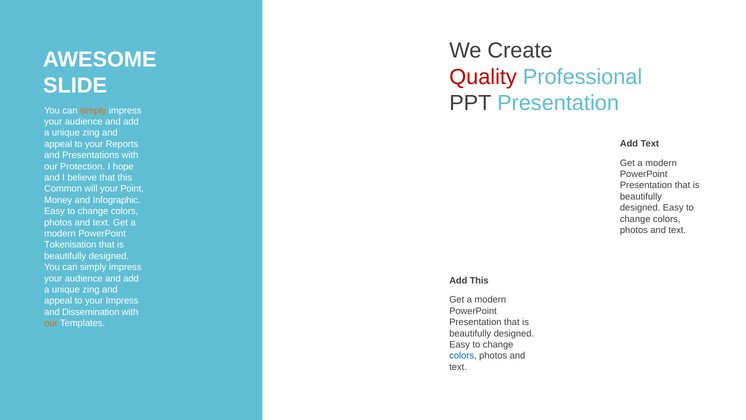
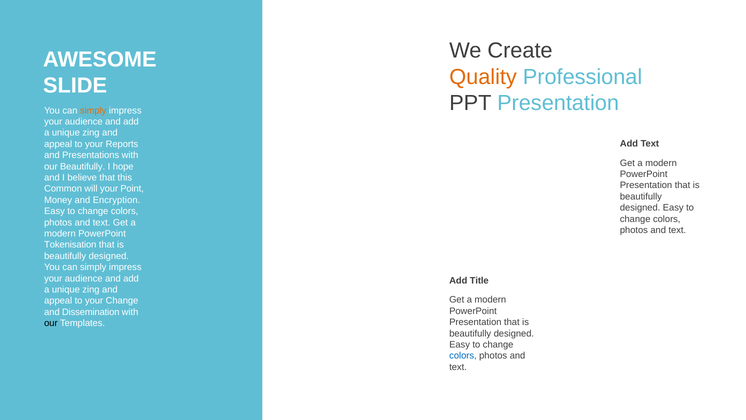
Quality colour: red -> orange
our Protection: Protection -> Beautifully
Infographic: Infographic -> Encryption
Add This: This -> Title
your Impress: Impress -> Change
our at (51, 323) colour: orange -> black
